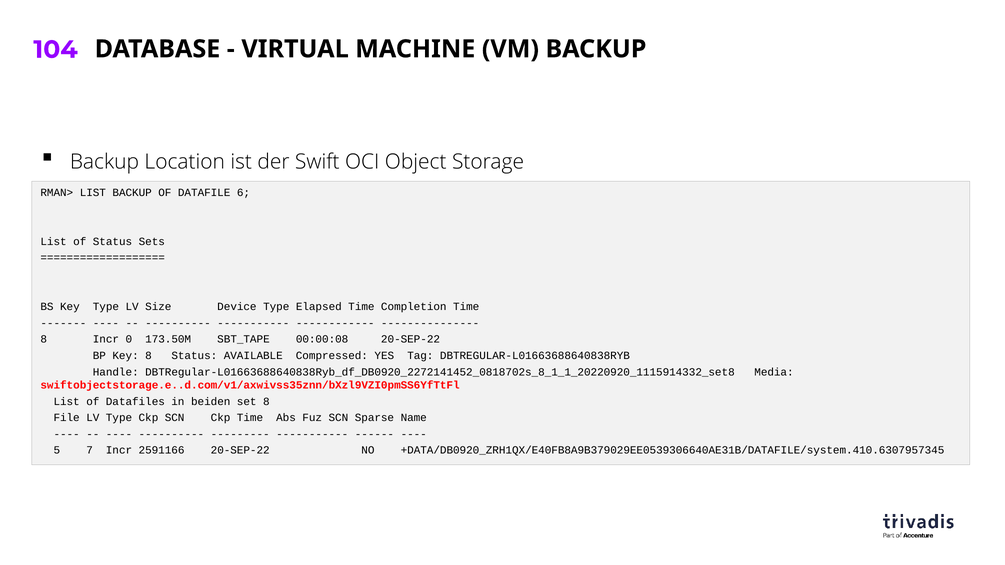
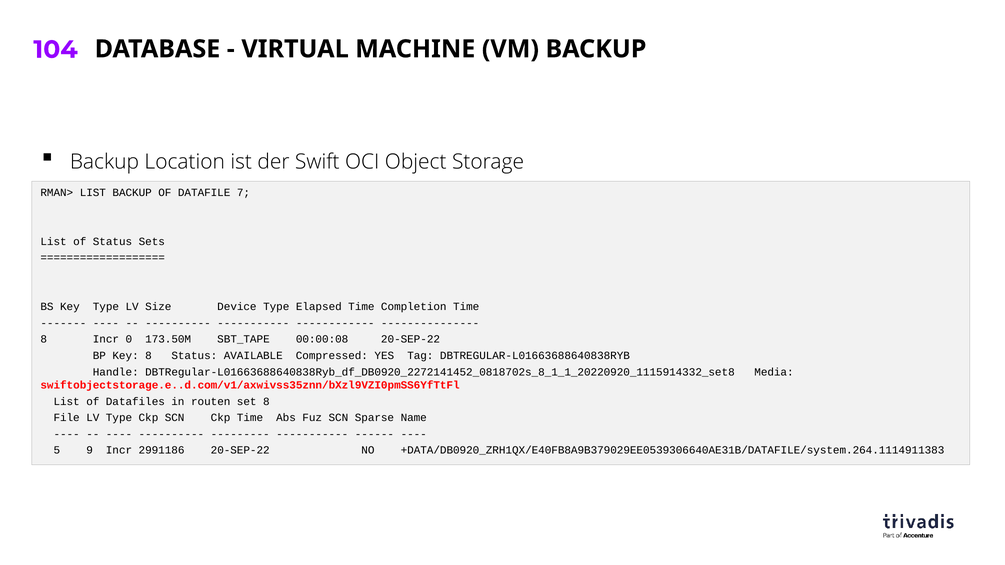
6: 6 -> 7
beiden: beiden -> routen
7: 7 -> 9
2591166: 2591166 -> 2991186
+DATA/DB0920_ZRH1QX/E40FB8A9B379029EE0539306640AE31B/DATAFILE/system.410.6307957345: +DATA/DB0920_ZRH1QX/E40FB8A9B379029EE0539306640AE31B/DATAFILE/system.410.6307957345 -> +DATA/DB0920_ZRH1QX/E40FB8A9B379029EE0539306640AE31B/DATAFILE/system.264.1114911383
